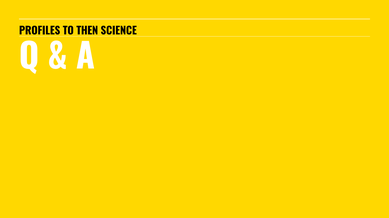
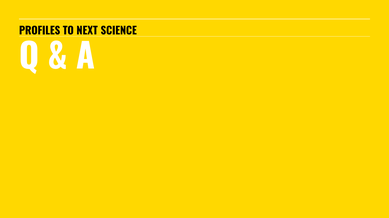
THEN: THEN -> NEXT
